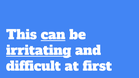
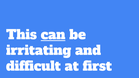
irritating underline: present -> none
